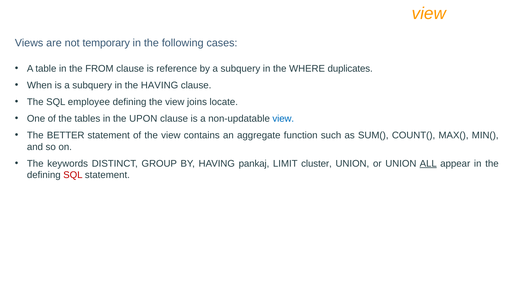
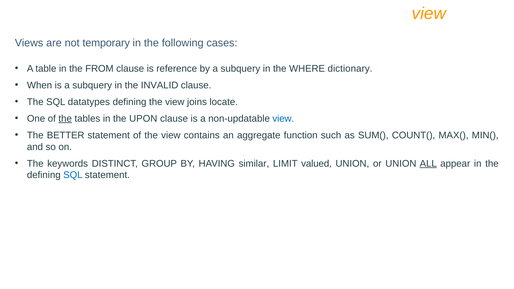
duplicates: duplicates -> dictionary
the HAVING: HAVING -> INVALID
employee: employee -> datatypes
the at (65, 119) underline: none -> present
pankaj: pankaj -> similar
cluster: cluster -> valued
SQL at (73, 175) colour: red -> blue
